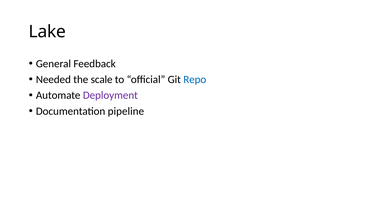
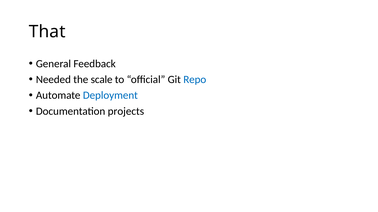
Lake: Lake -> That
Deployment colour: purple -> blue
pipeline: pipeline -> projects
